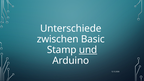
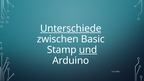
Unterschiede underline: none -> present
